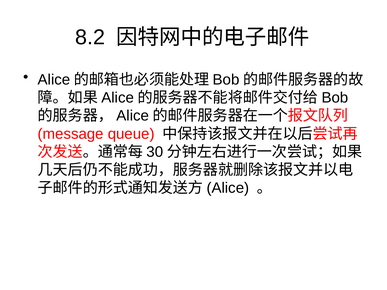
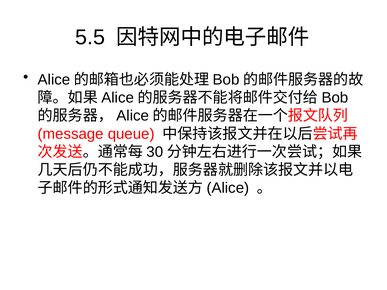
8.2: 8.2 -> 5.5
